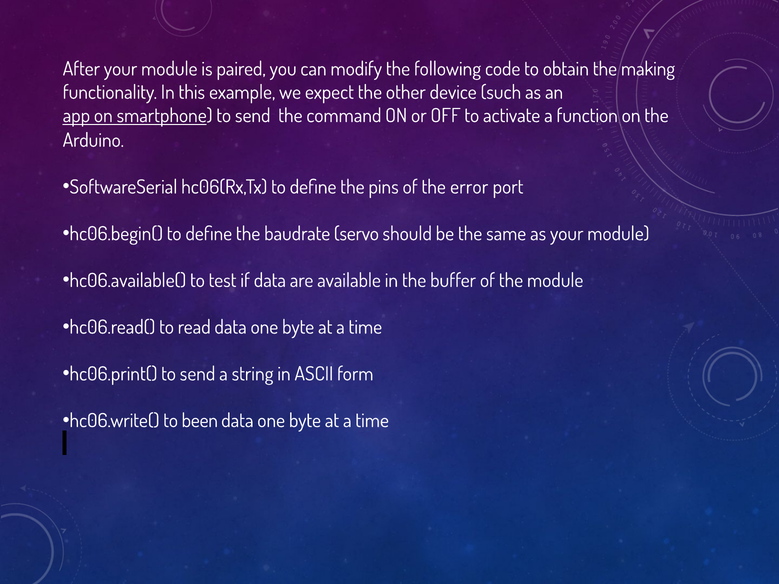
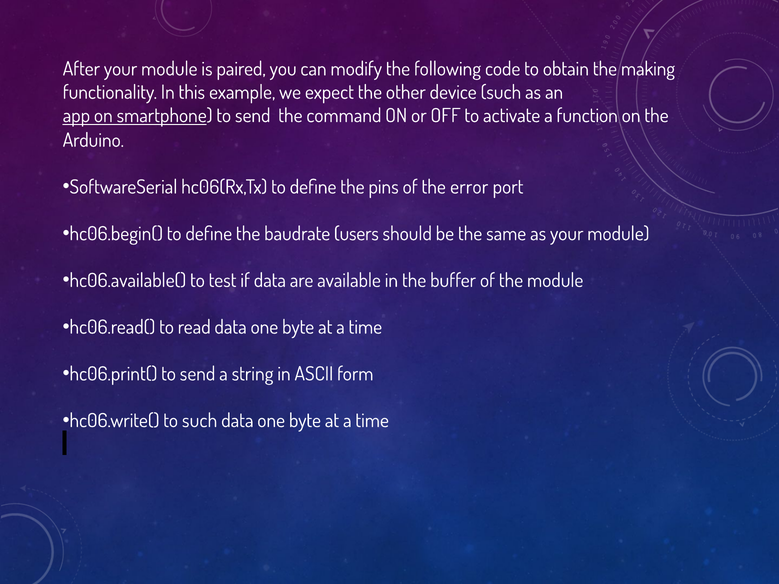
servo: servo -> users
to been: been -> such
